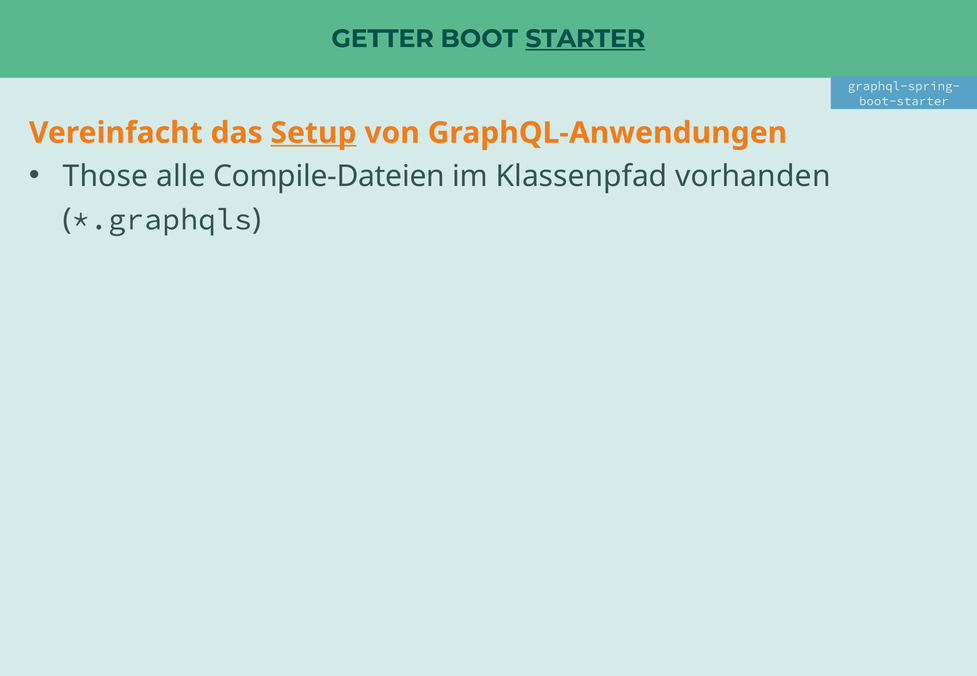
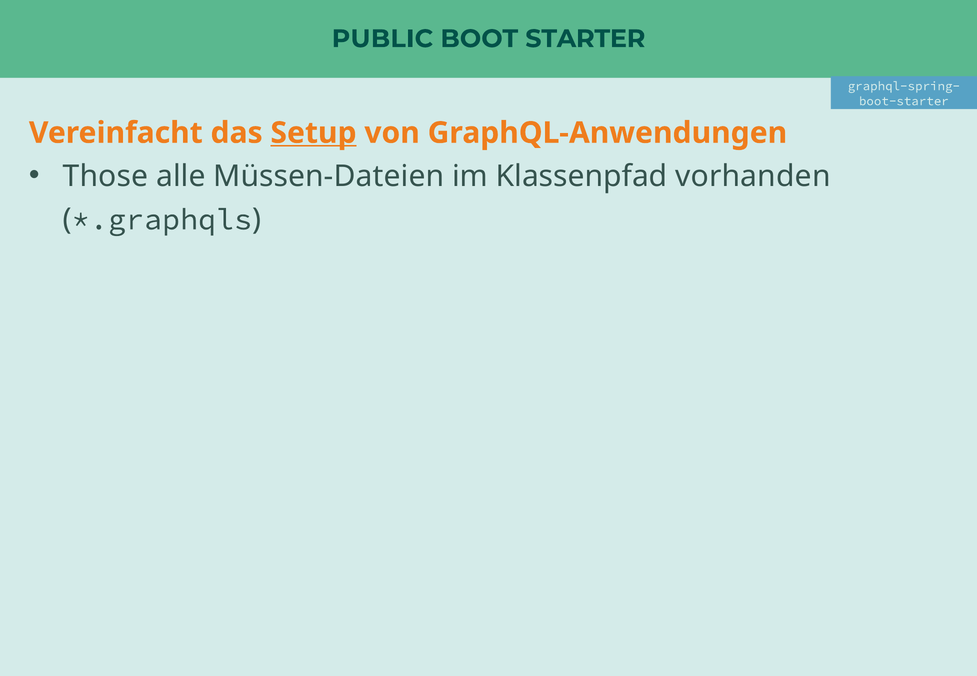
GETTER: GETTER -> PUBLIC
STARTER underline: present -> none
Compile-Dateien: Compile-Dateien -> Müssen-Dateien
